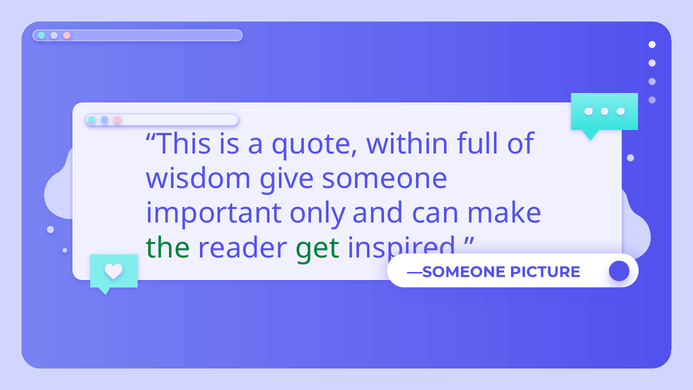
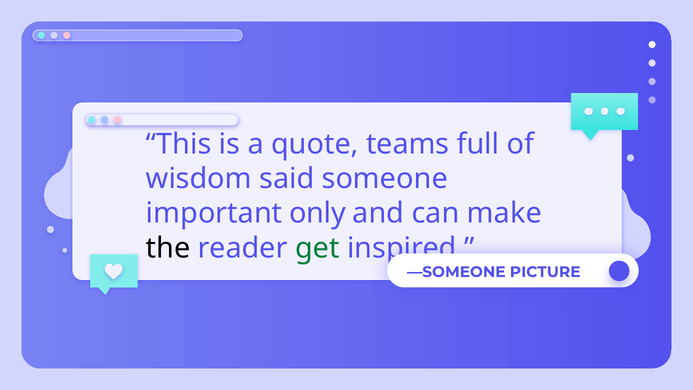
within: within -> teams
give: give -> said
the colour: green -> black
